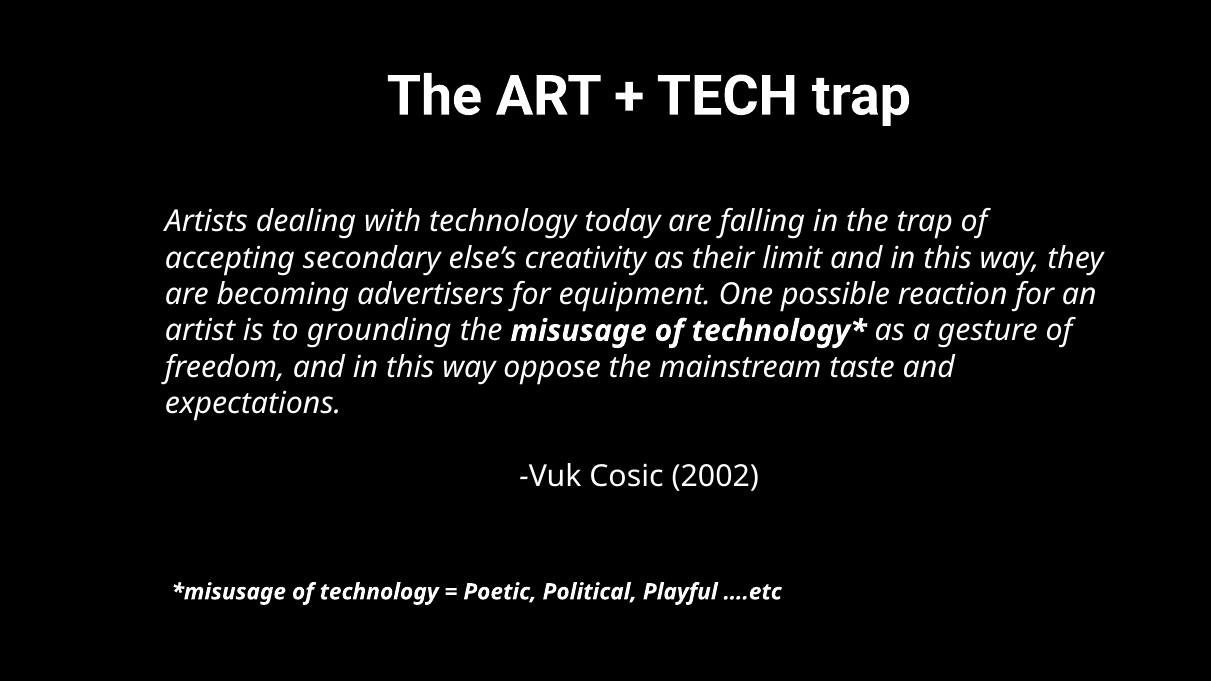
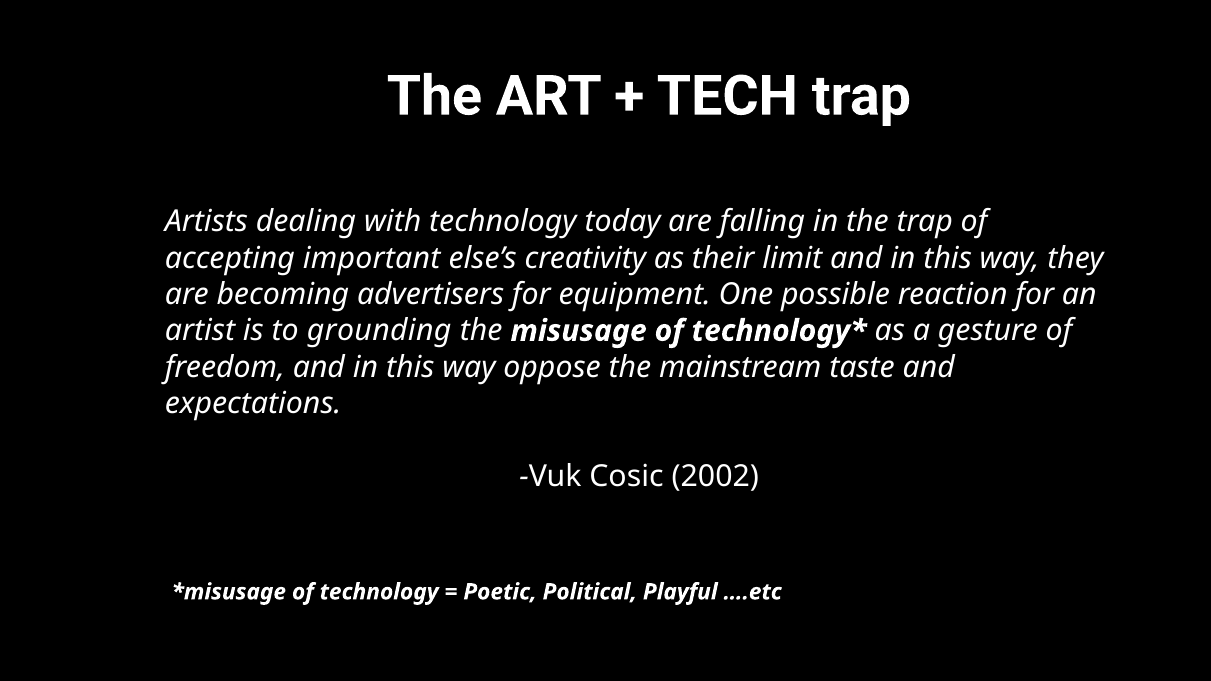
secondary: secondary -> important
